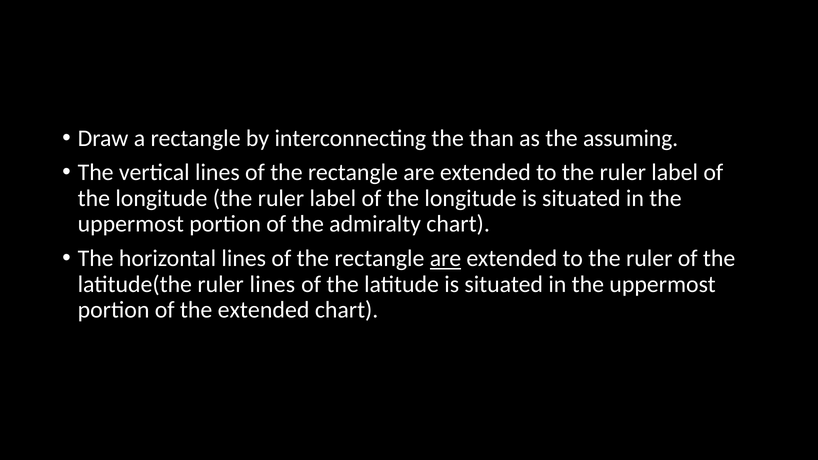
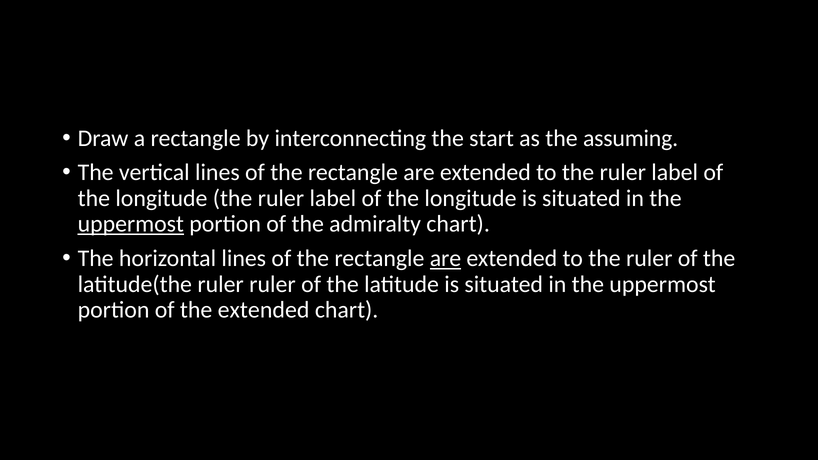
than: than -> start
uppermost at (131, 224) underline: none -> present
ruler lines: lines -> ruler
